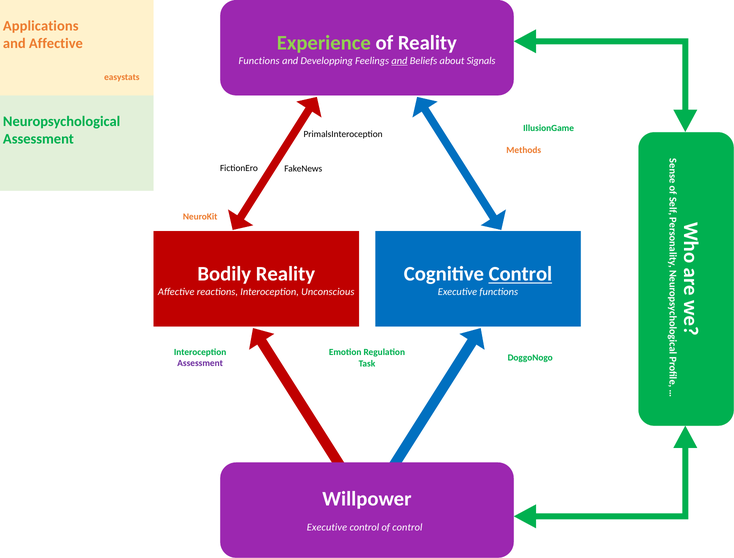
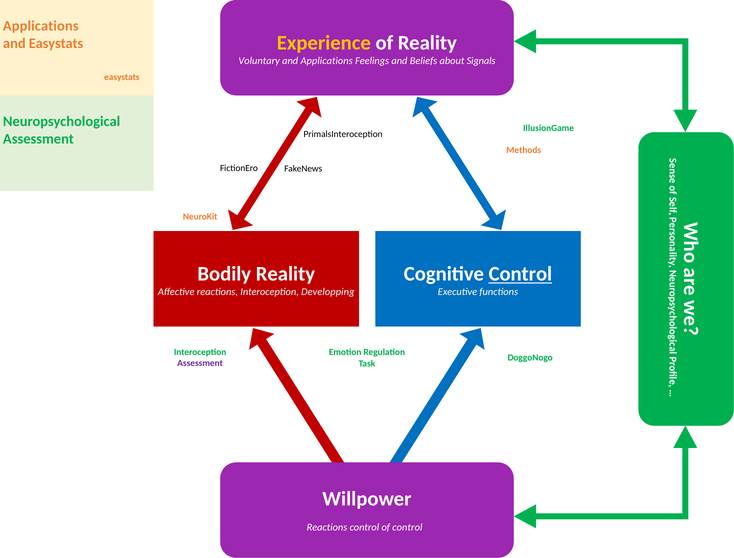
Experience colour: light green -> yellow
and Affective: Affective -> Easystats
Functions at (259, 61): Functions -> Voluntary
and Developping: Developping -> Applications
and at (399, 61) underline: present -> none
Unconscious: Unconscious -> Developping
Executive at (327, 527): Executive -> Reactions
